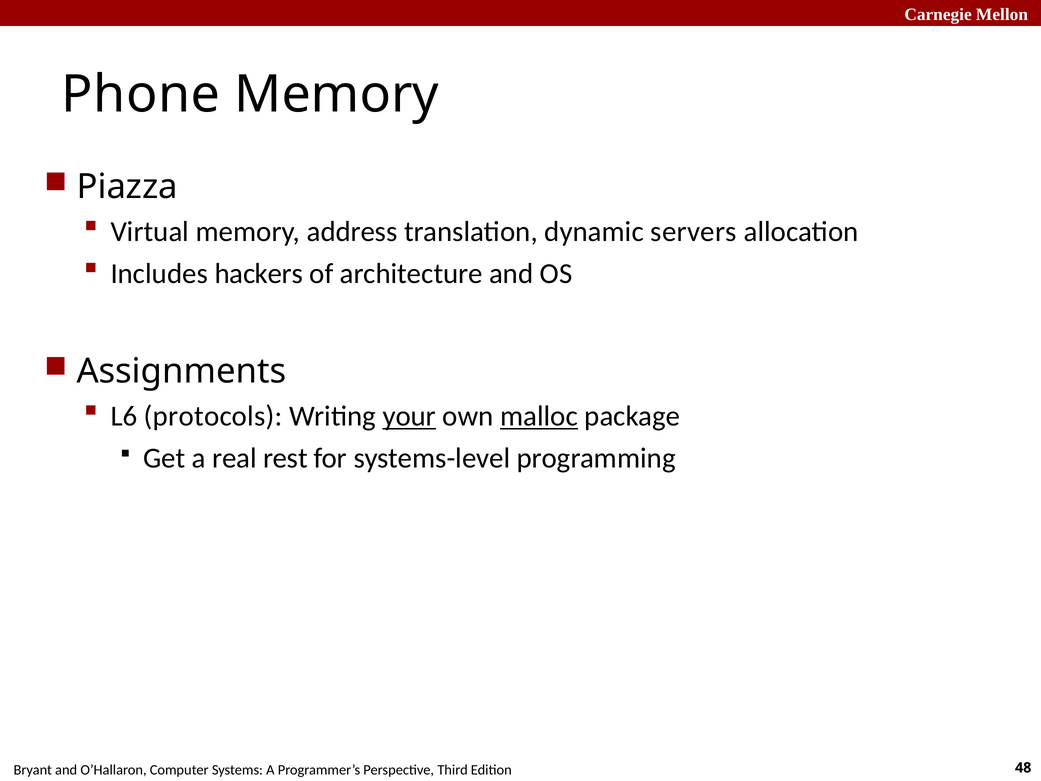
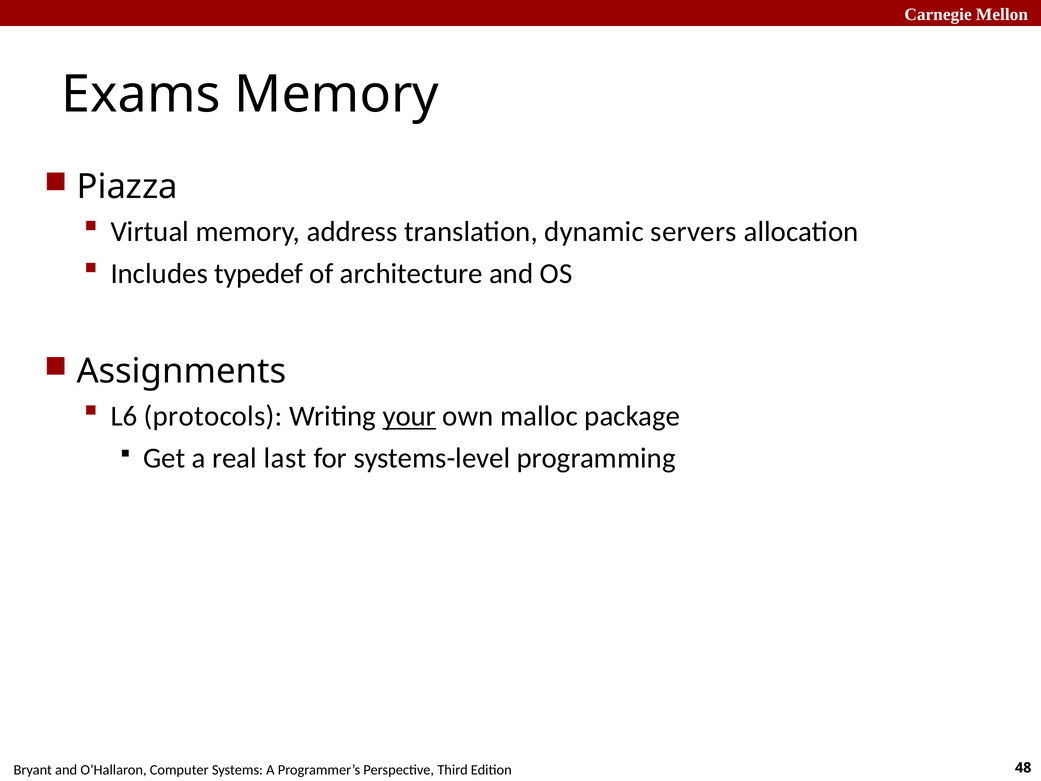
Phone: Phone -> Exams
hackers: hackers -> typedef
malloc underline: present -> none
rest: rest -> last
